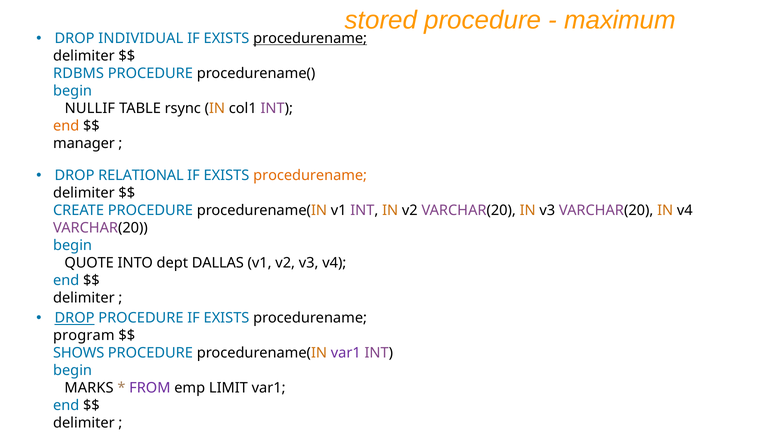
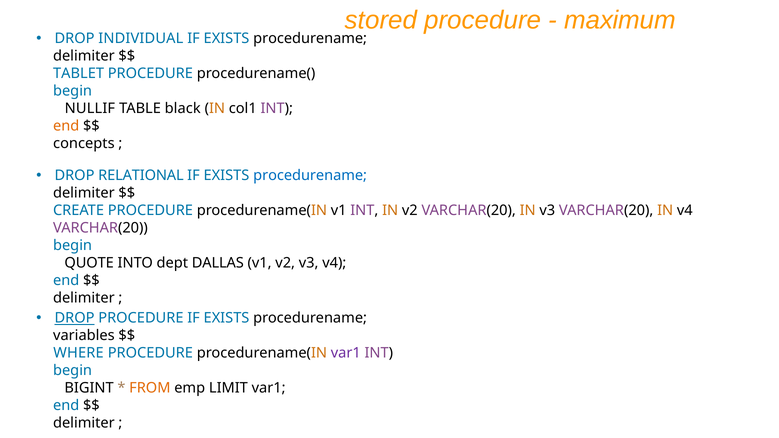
procedurename at (310, 38) underline: present -> none
RDBMS: RDBMS -> TABLET
rsync: rsync -> black
manager: manager -> concepts
procedurename at (310, 176) colour: orange -> blue
program: program -> variables
SHOWS: SHOWS -> WHERE
MARKS: MARKS -> BIGINT
FROM colour: purple -> orange
